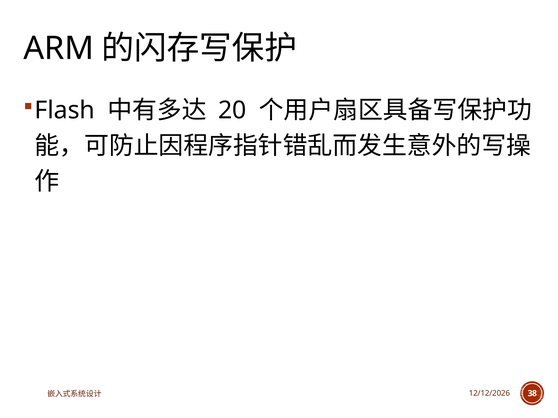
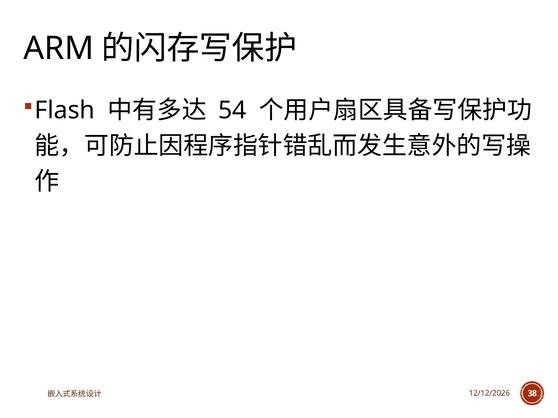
20: 20 -> 54
